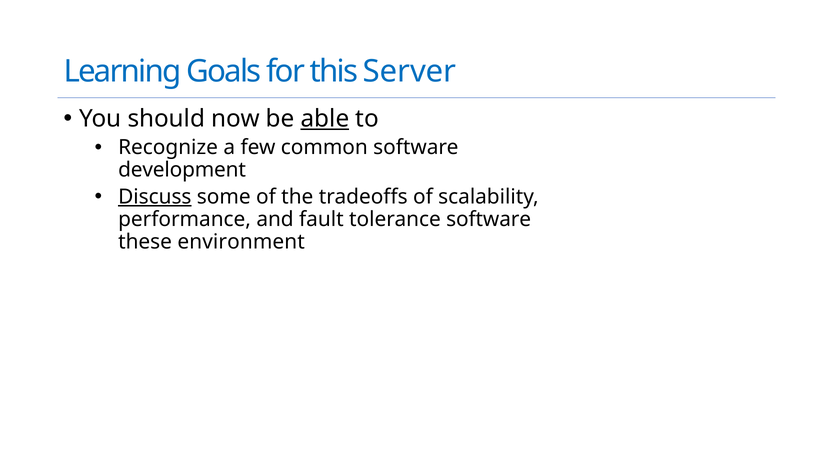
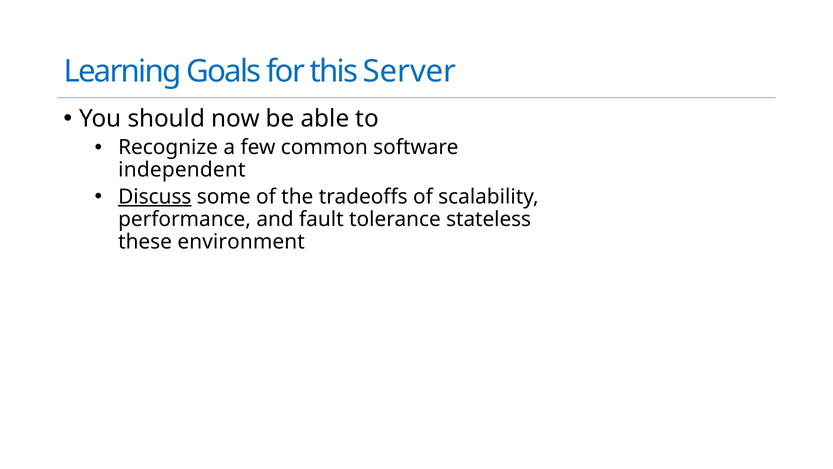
able underline: present -> none
development: development -> independent
tolerance software: software -> stateless
